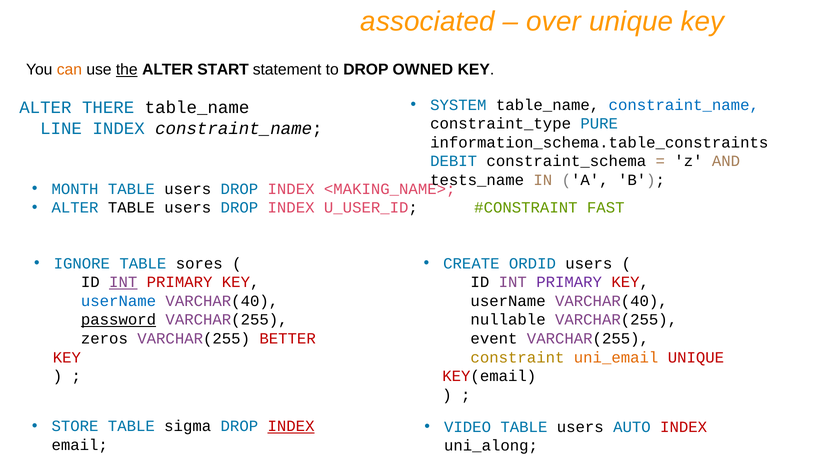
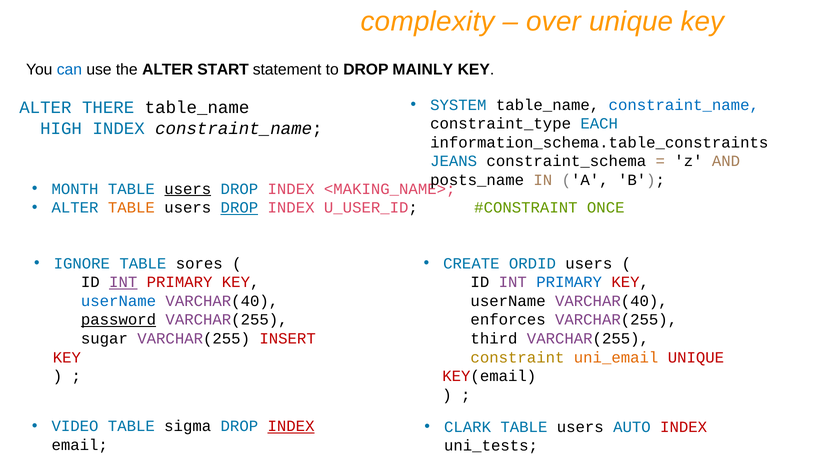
associated: associated -> complexity
can colour: orange -> blue
the underline: present -> none
OWNED: OWNED -> MAINLY
PURE: PURE -> EACH
LINE: LINE -> HIGH
DEBIT: DEBIT -> JEANS
tests_name: tests_name -> posts_name
users at (188, 189) underline: none -> present
TABLE at (131, 208) colour: black -> orange
DROP at (239, 208) underline: none -> present
FAST: FAST -> ONCE
PRIMARY at (569, 282) colour: purple -> blue
nullable: nullable -> enforces
zeros: zeros -> sugar
BETTER: BETTER -> INSERT
event: event -> third
STORE: STORE -> VIDEO
VIDEO: VIDEO -> CLARK
uni_along: uni_along -> uni_tests
